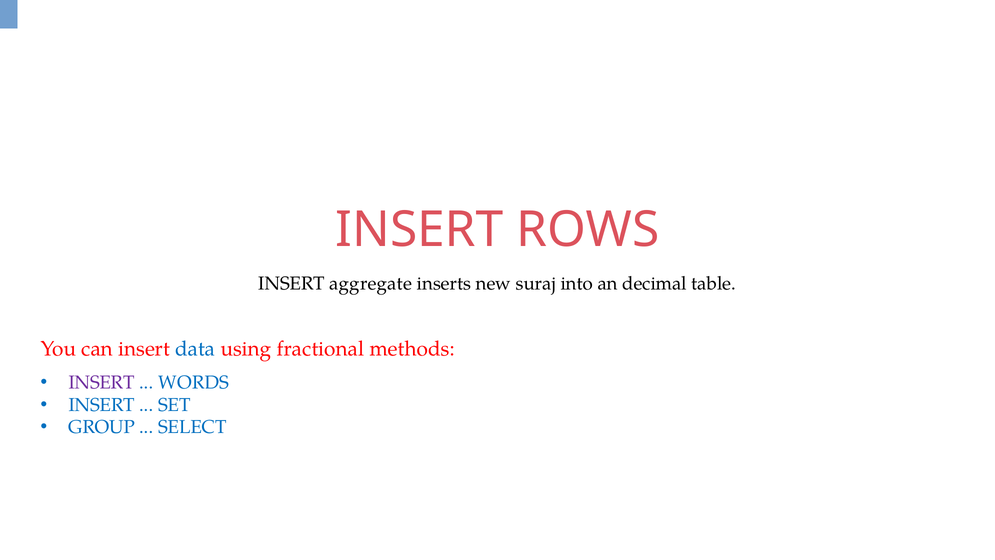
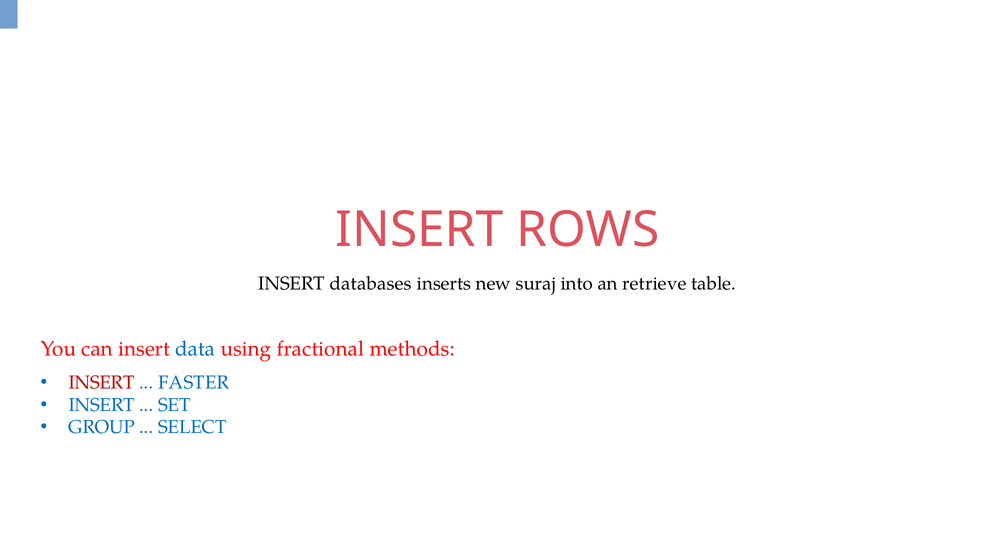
aggregate: aggregate -> databases
decimal: decimal -> retrieve
INSERT at (102, 382) colour: purple -> red
WORDS: WORDS -> FASTER
